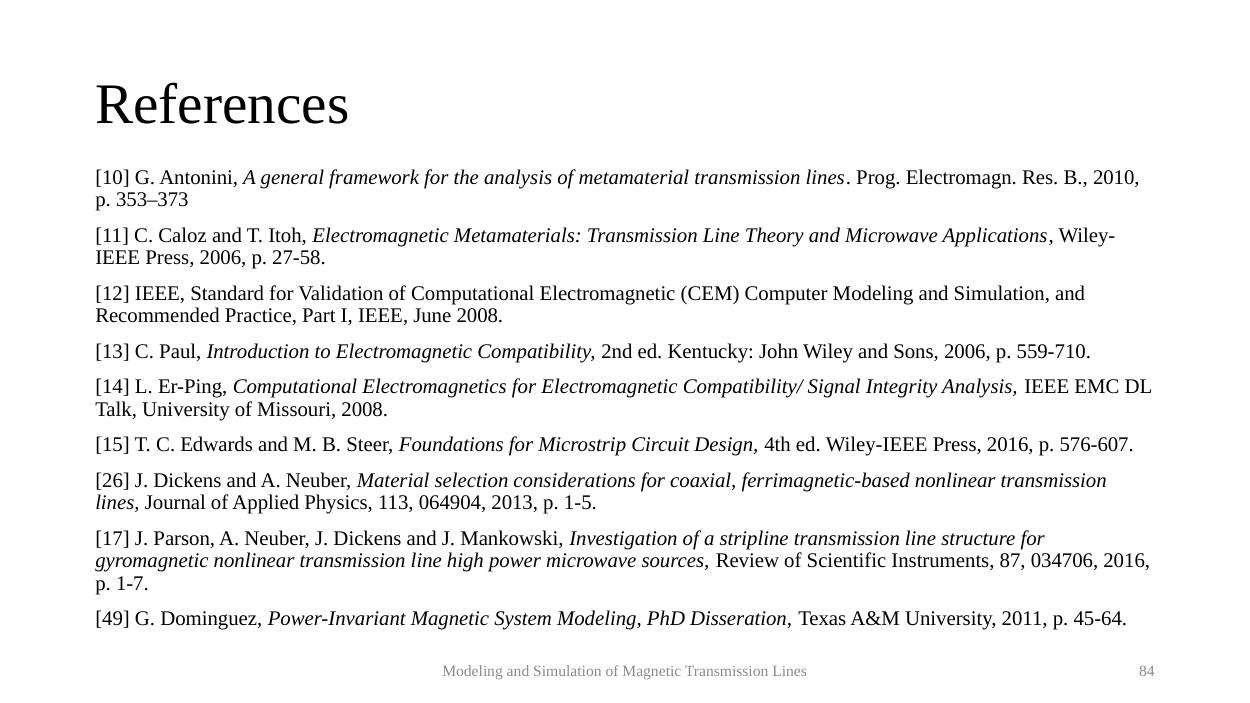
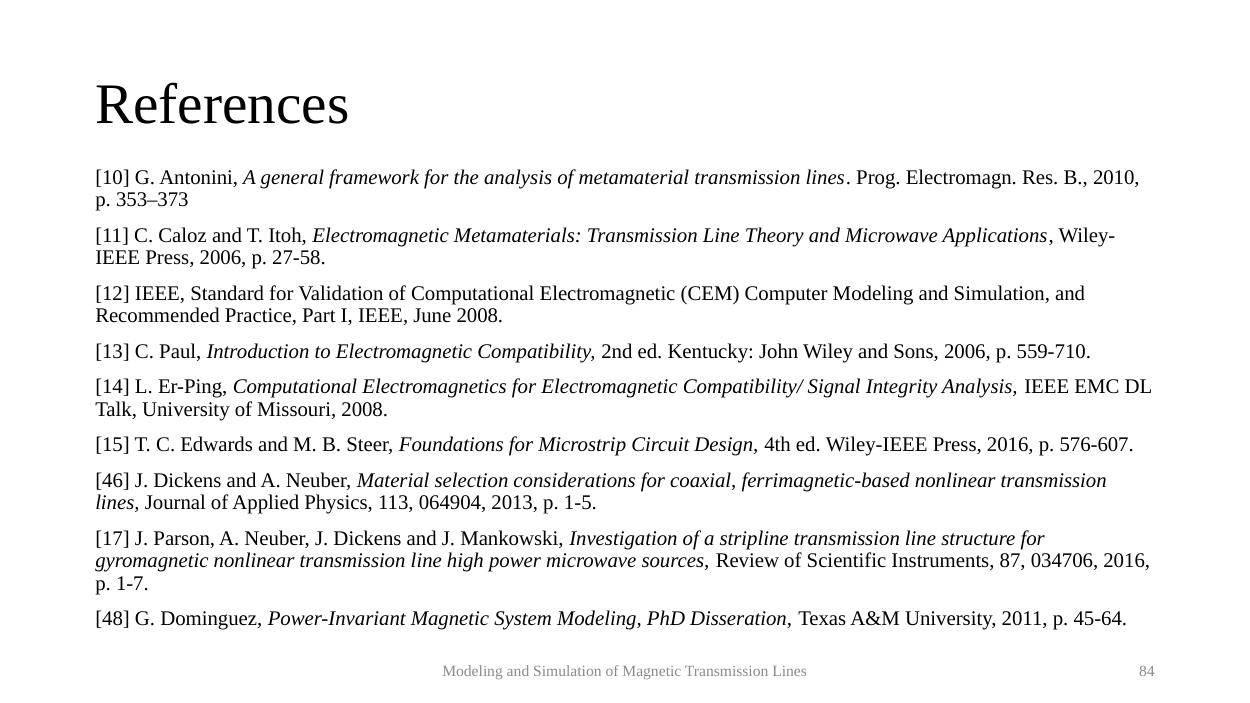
26: 26 -> 46
49: 49 -> 48
